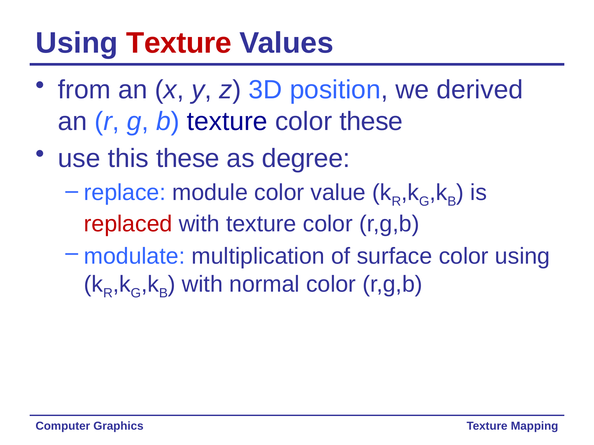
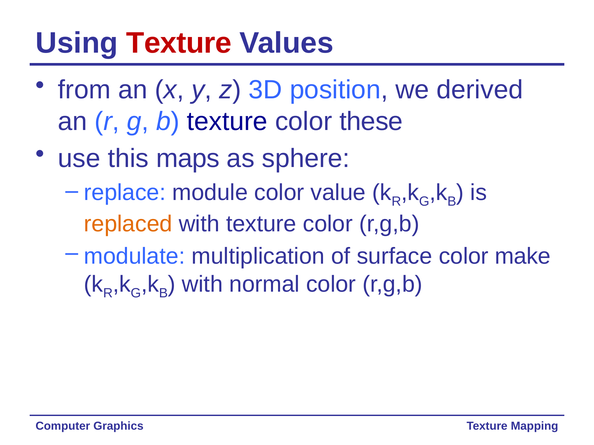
this these: these -> maps
degree: degree -> sphere
replaced colour: red -> orange
color using: using -> make
